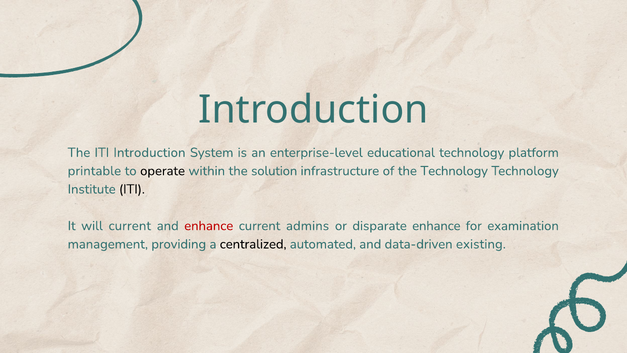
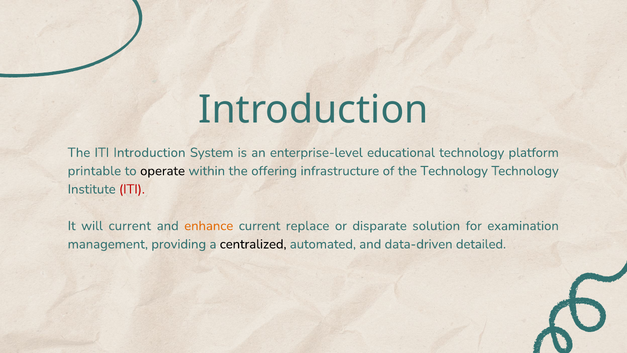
solution: solution -> offering
ITI at (132, 189) colour: black -> red
enhance at (209, 226) colour: red -> orange
admins: admins -> replace
disparate enhance: enhance -> solution
existing: existing -> detailed
